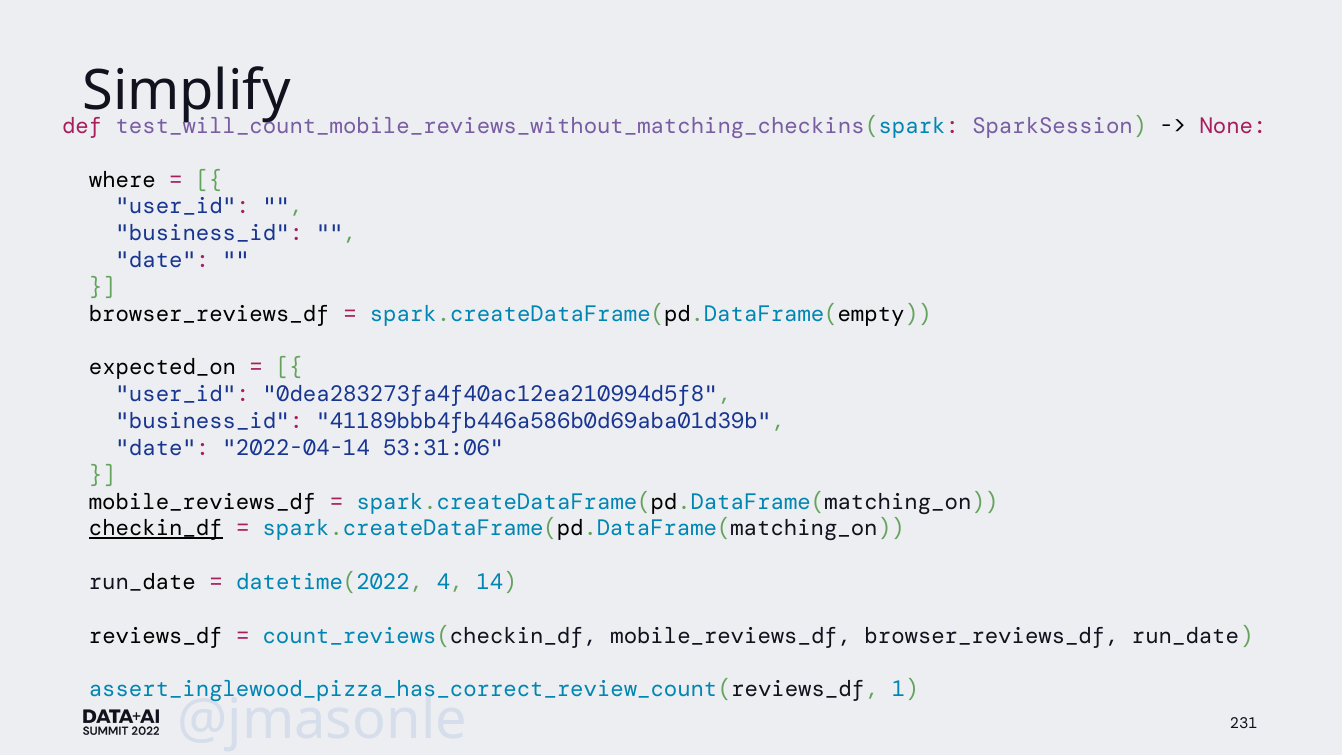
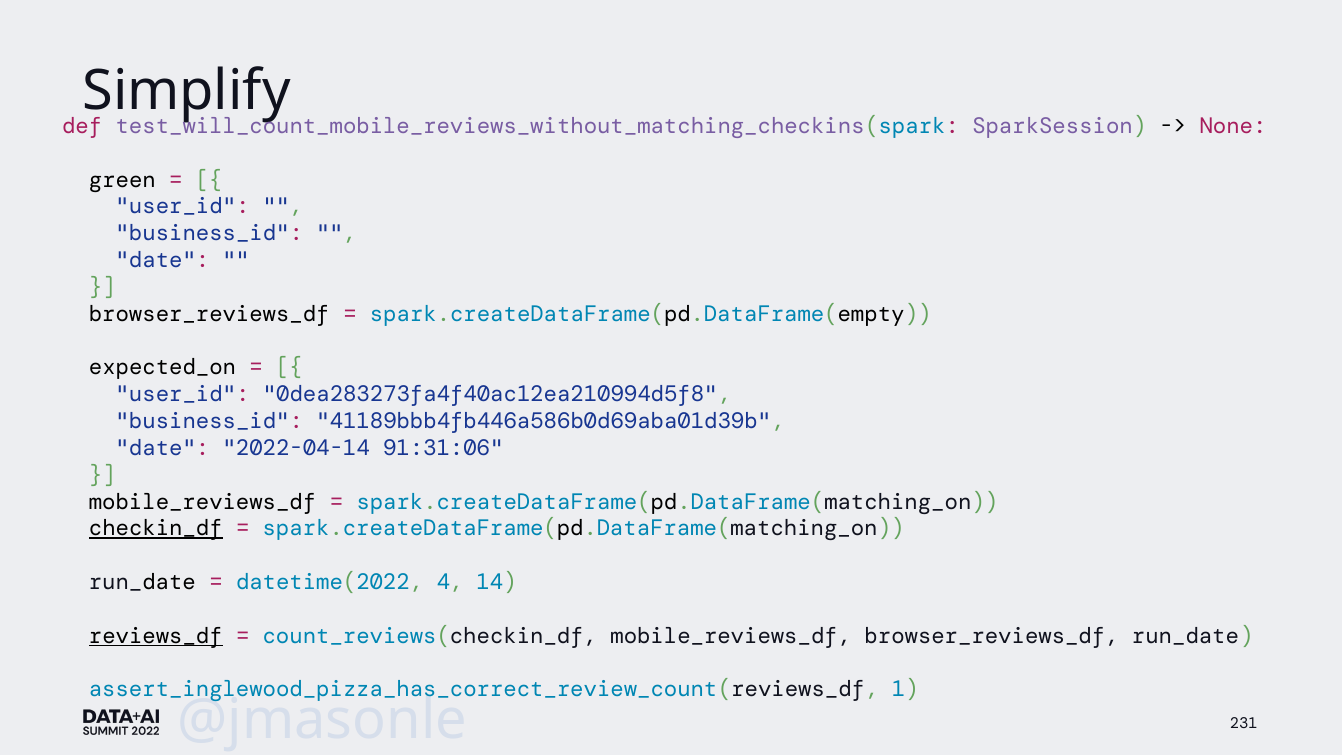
where: where -> green
53:31:06: 53:31:06 -> 91:31:06
reviews_df underline: none -> present
